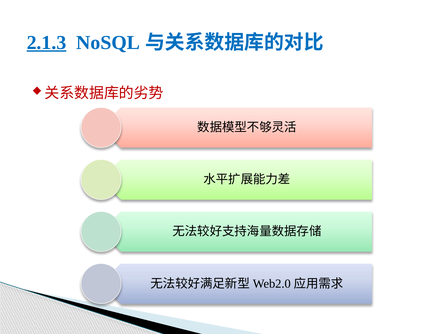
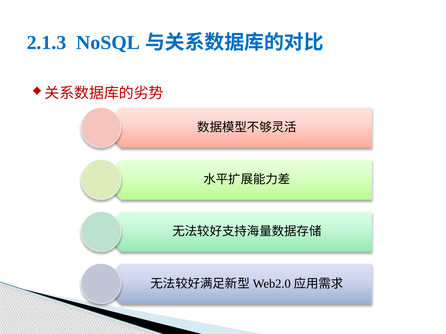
2.1.3 underline: present -> none
